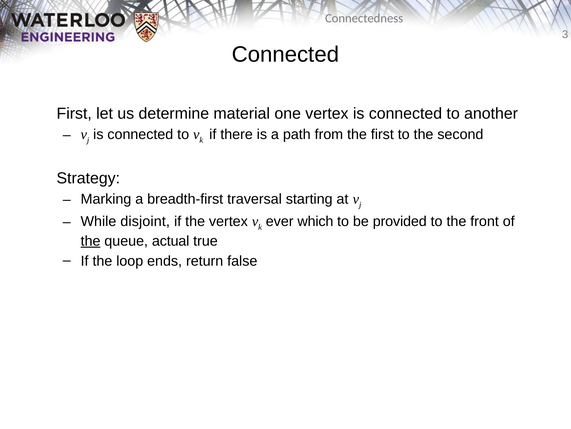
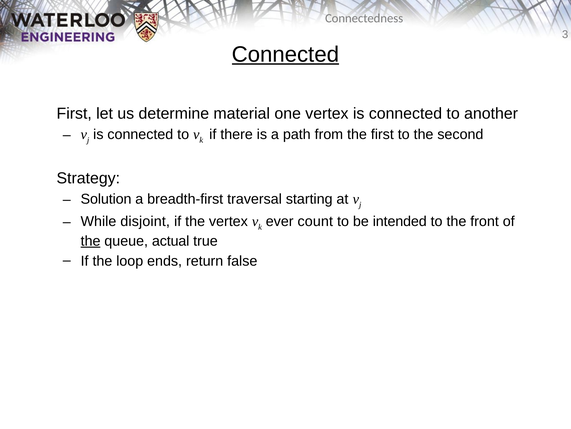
Connected at (285, 54) underline: none -> present
Marking: Marking -> Solution
which: which -> count
provided: provided -> intended
